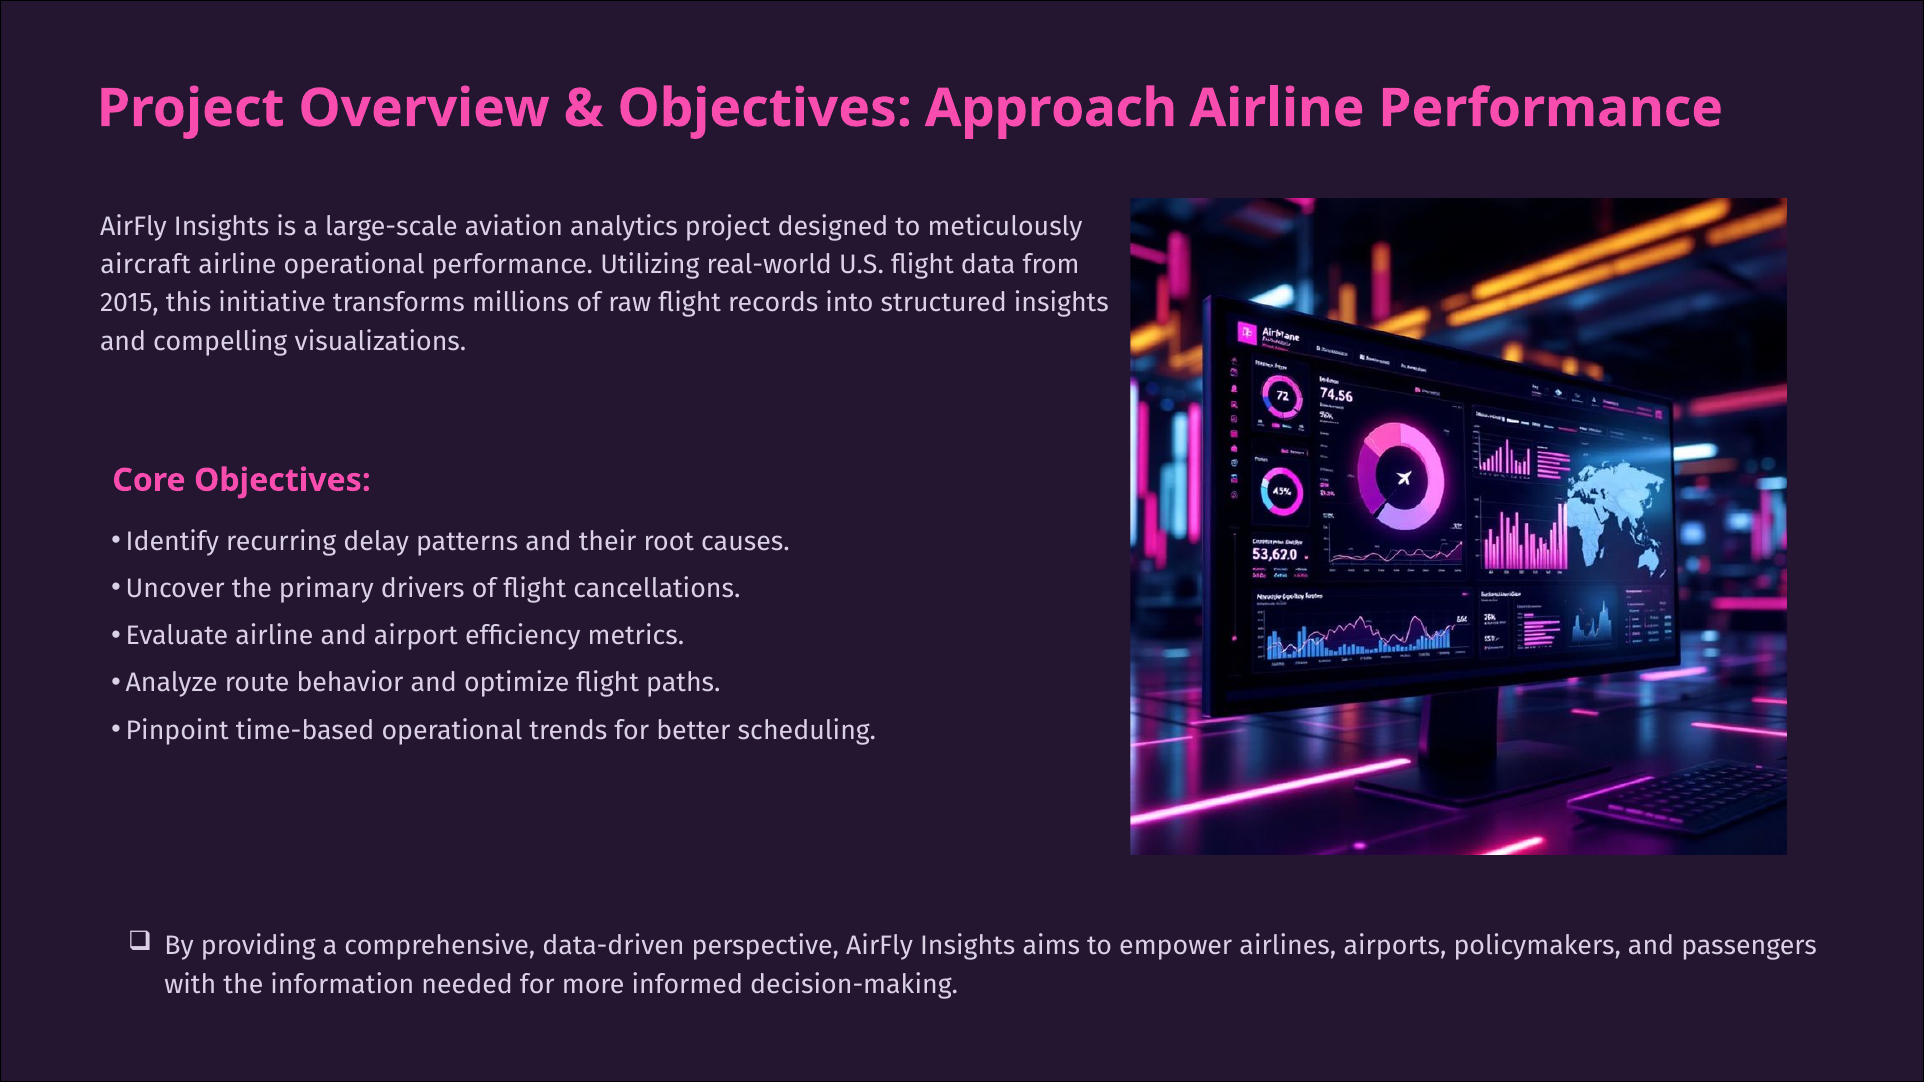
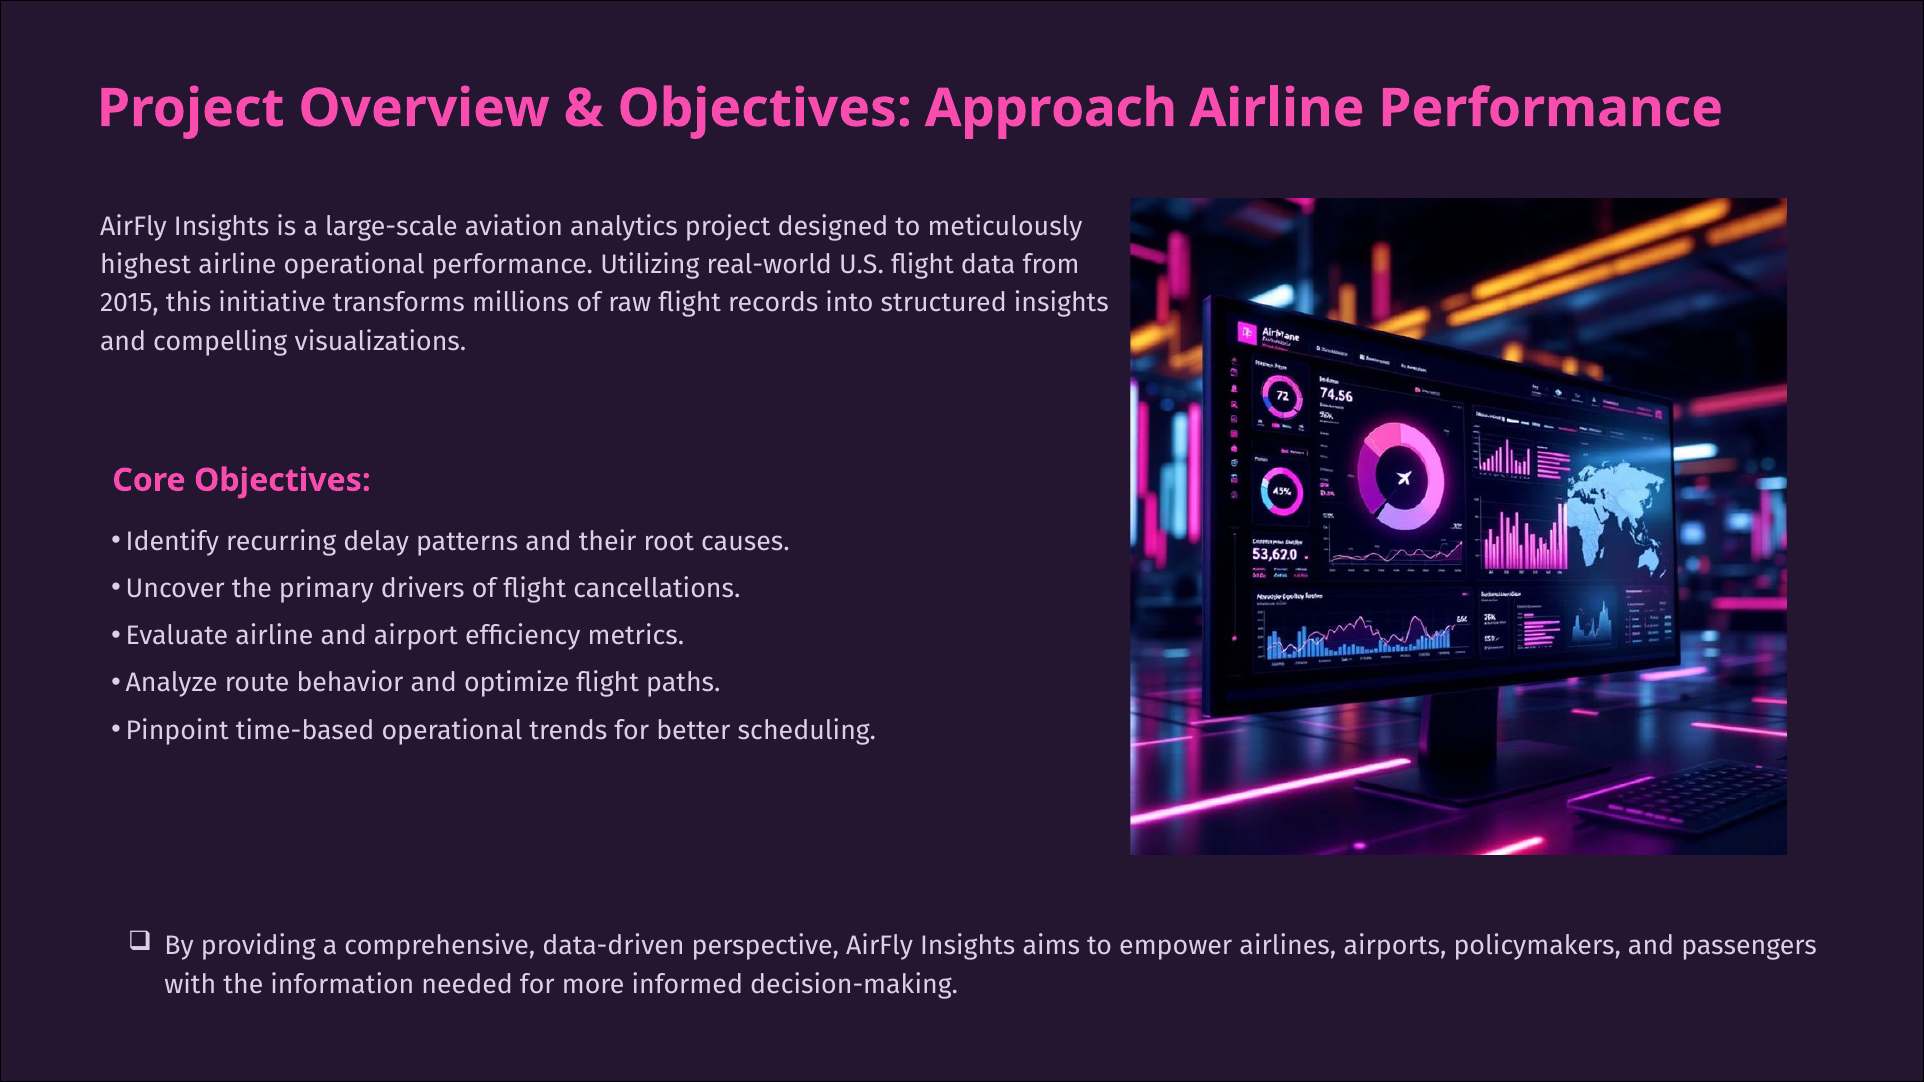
aircraft: aircraft -> highest
